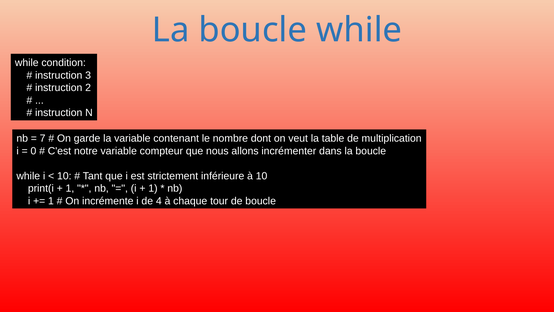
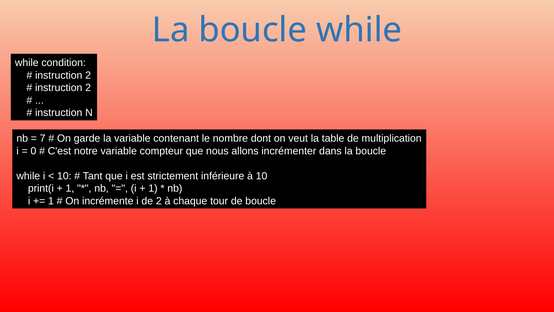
3 at (88, 75): 3 -> 2
de 4: 4 -> 2
